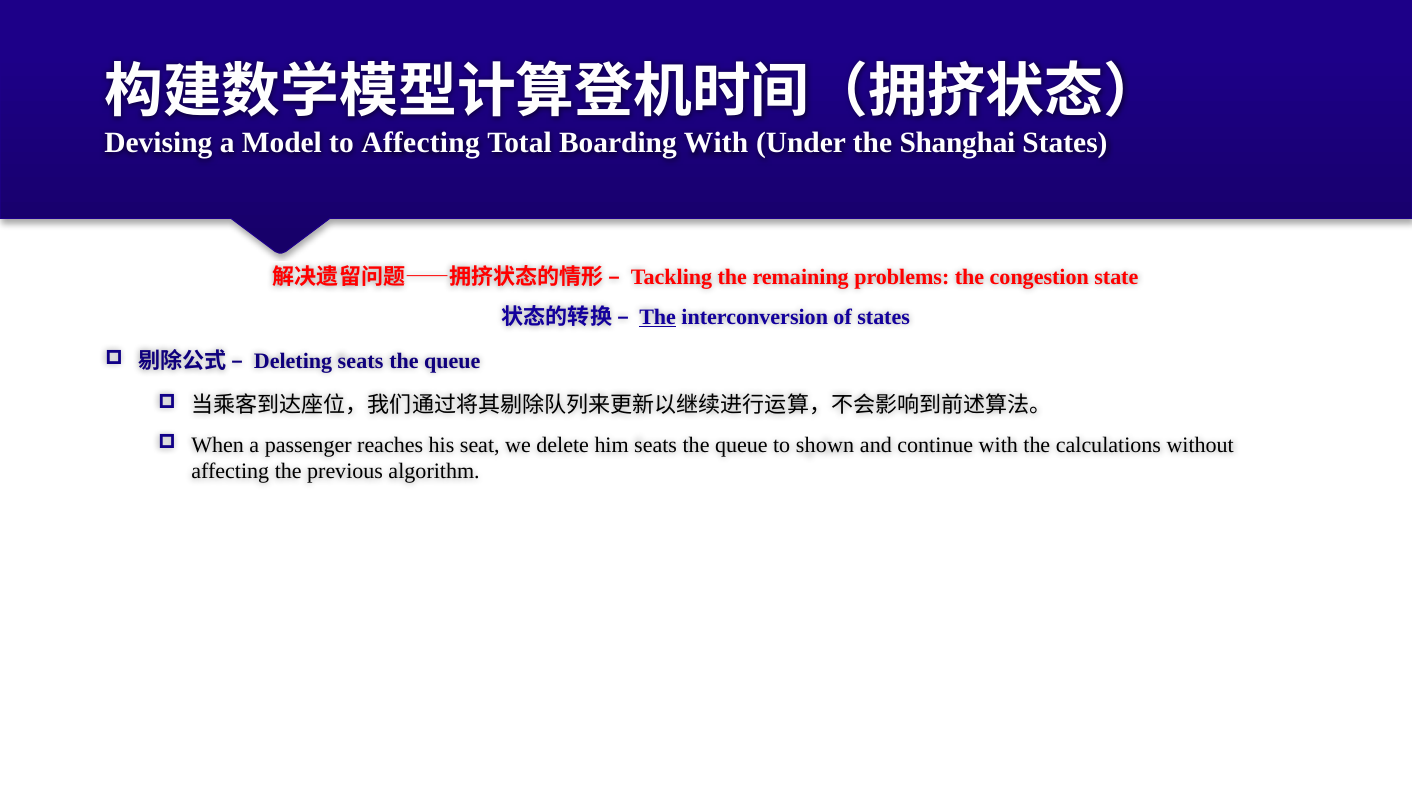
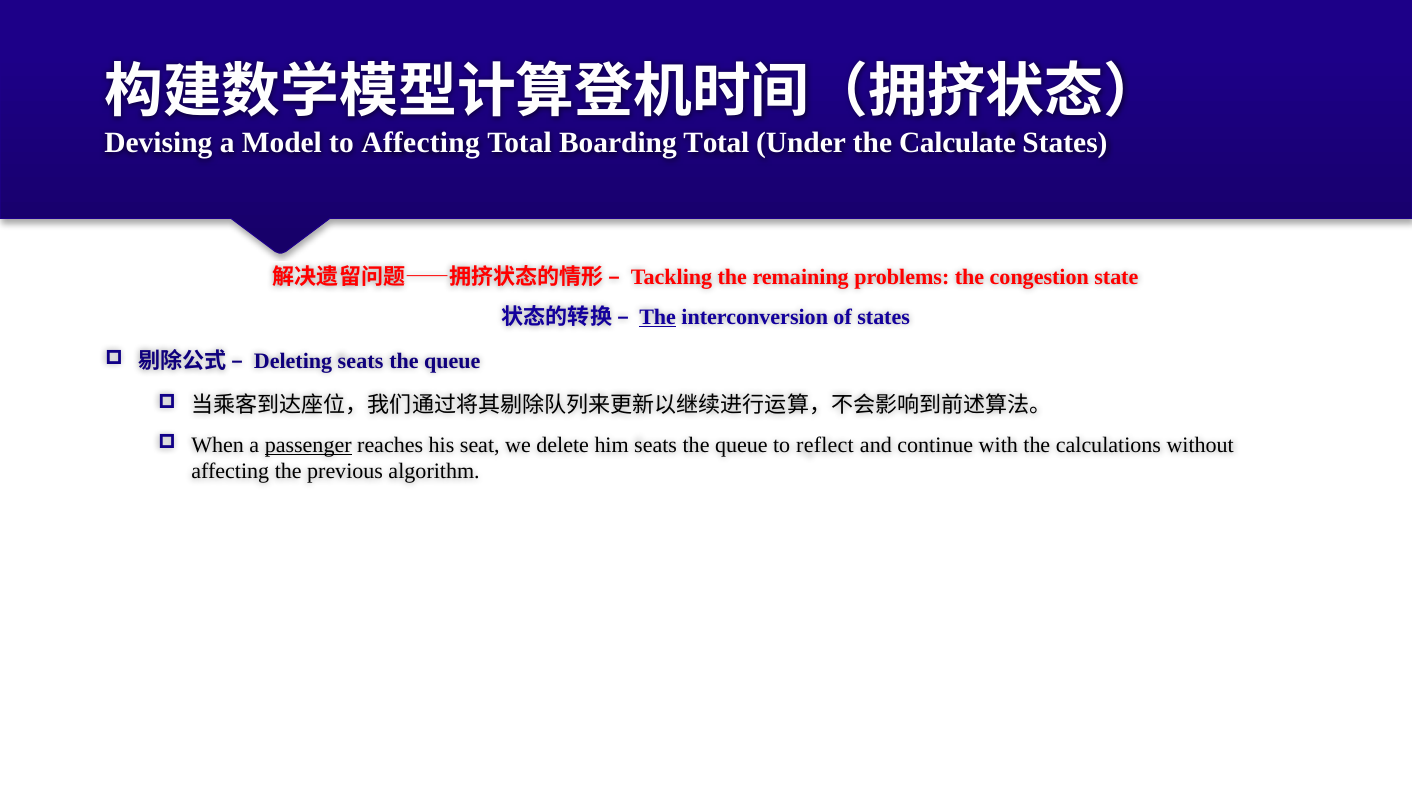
Boarding With: With -> Total
Shanghai: Shanghai -> Calculate
passenger underline: none -> present
shown: shown -> reflect
